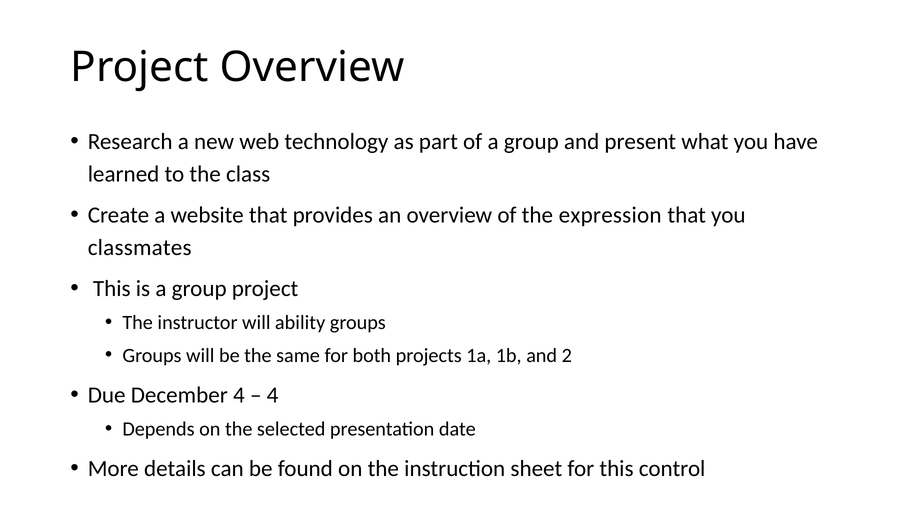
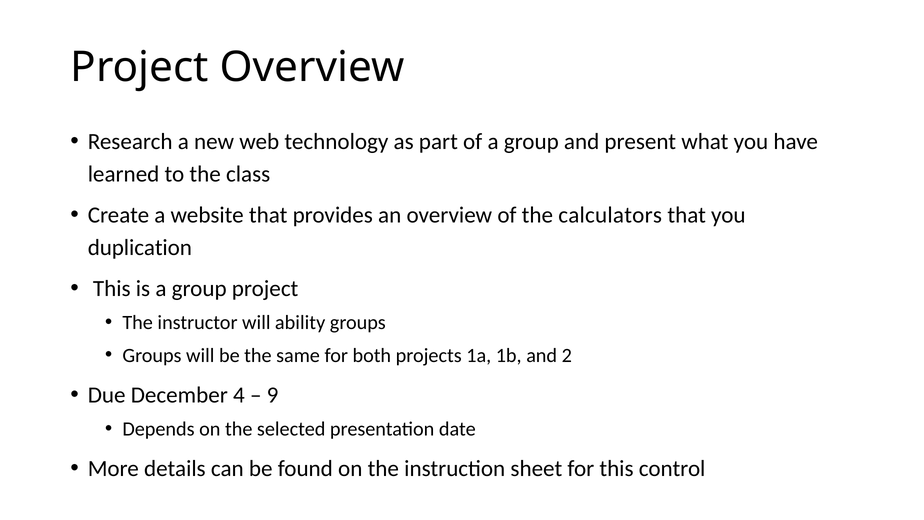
expression: expression -> calculators
classmates: classmates -> duplication
4 at (273, 395): 4 -> 9
